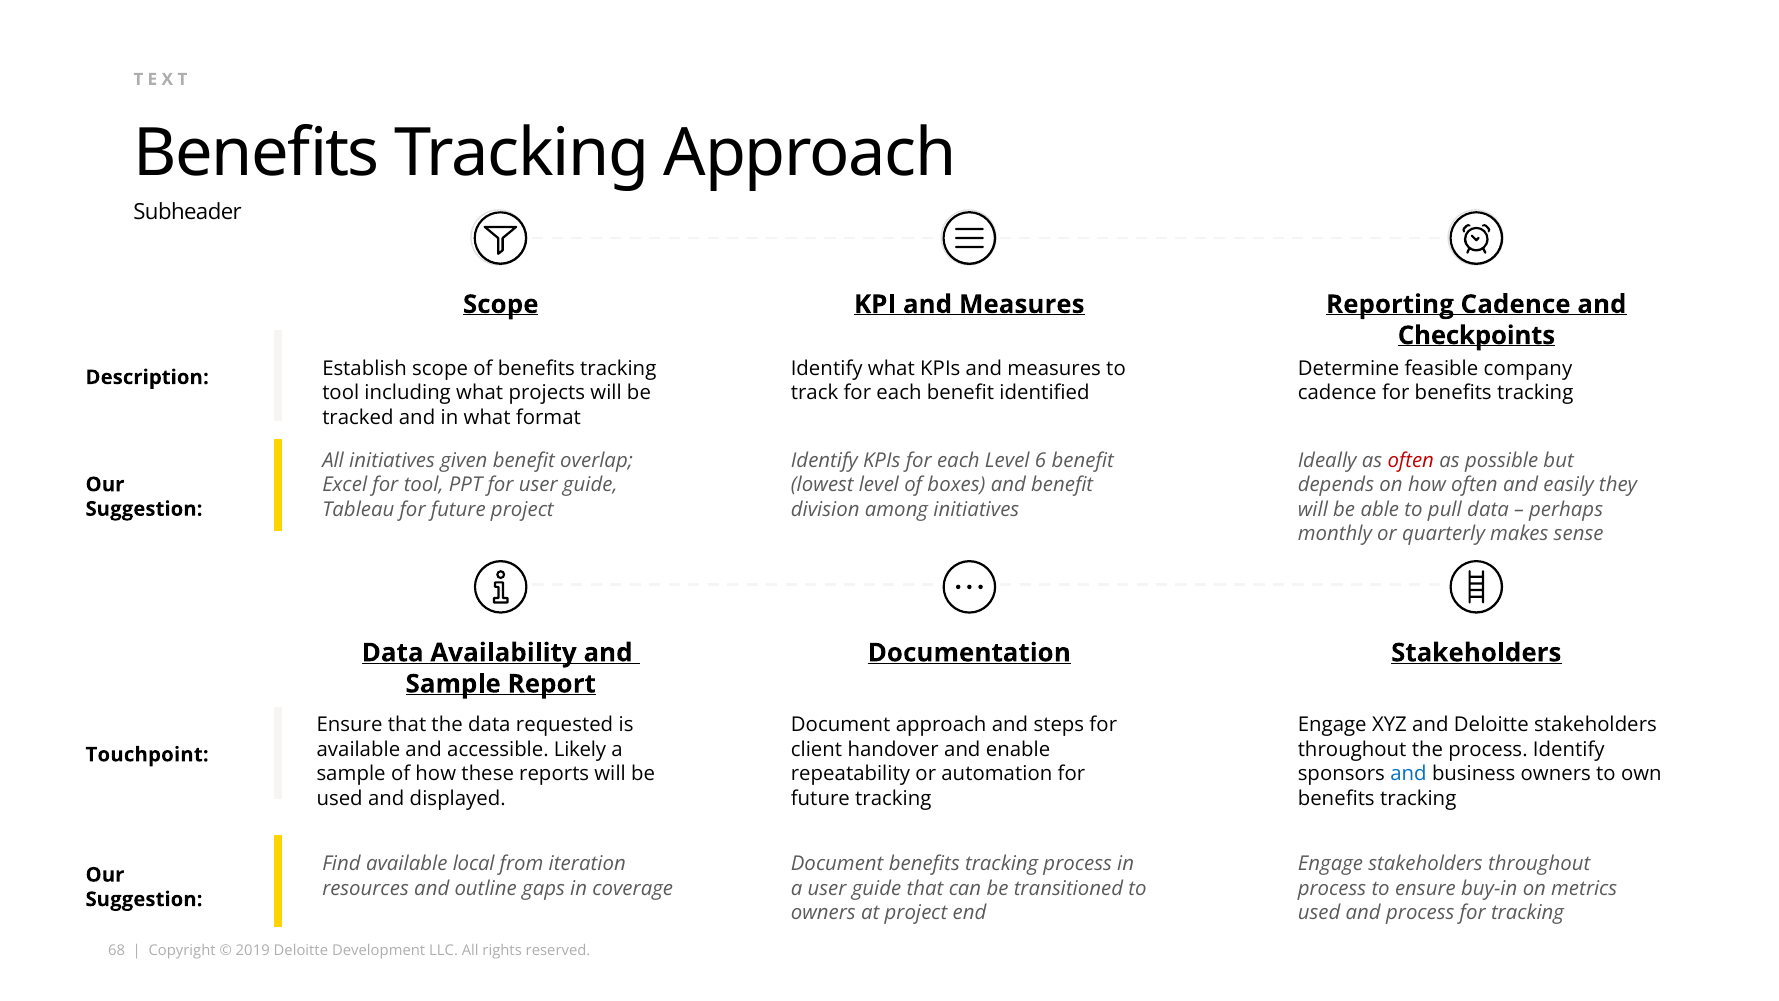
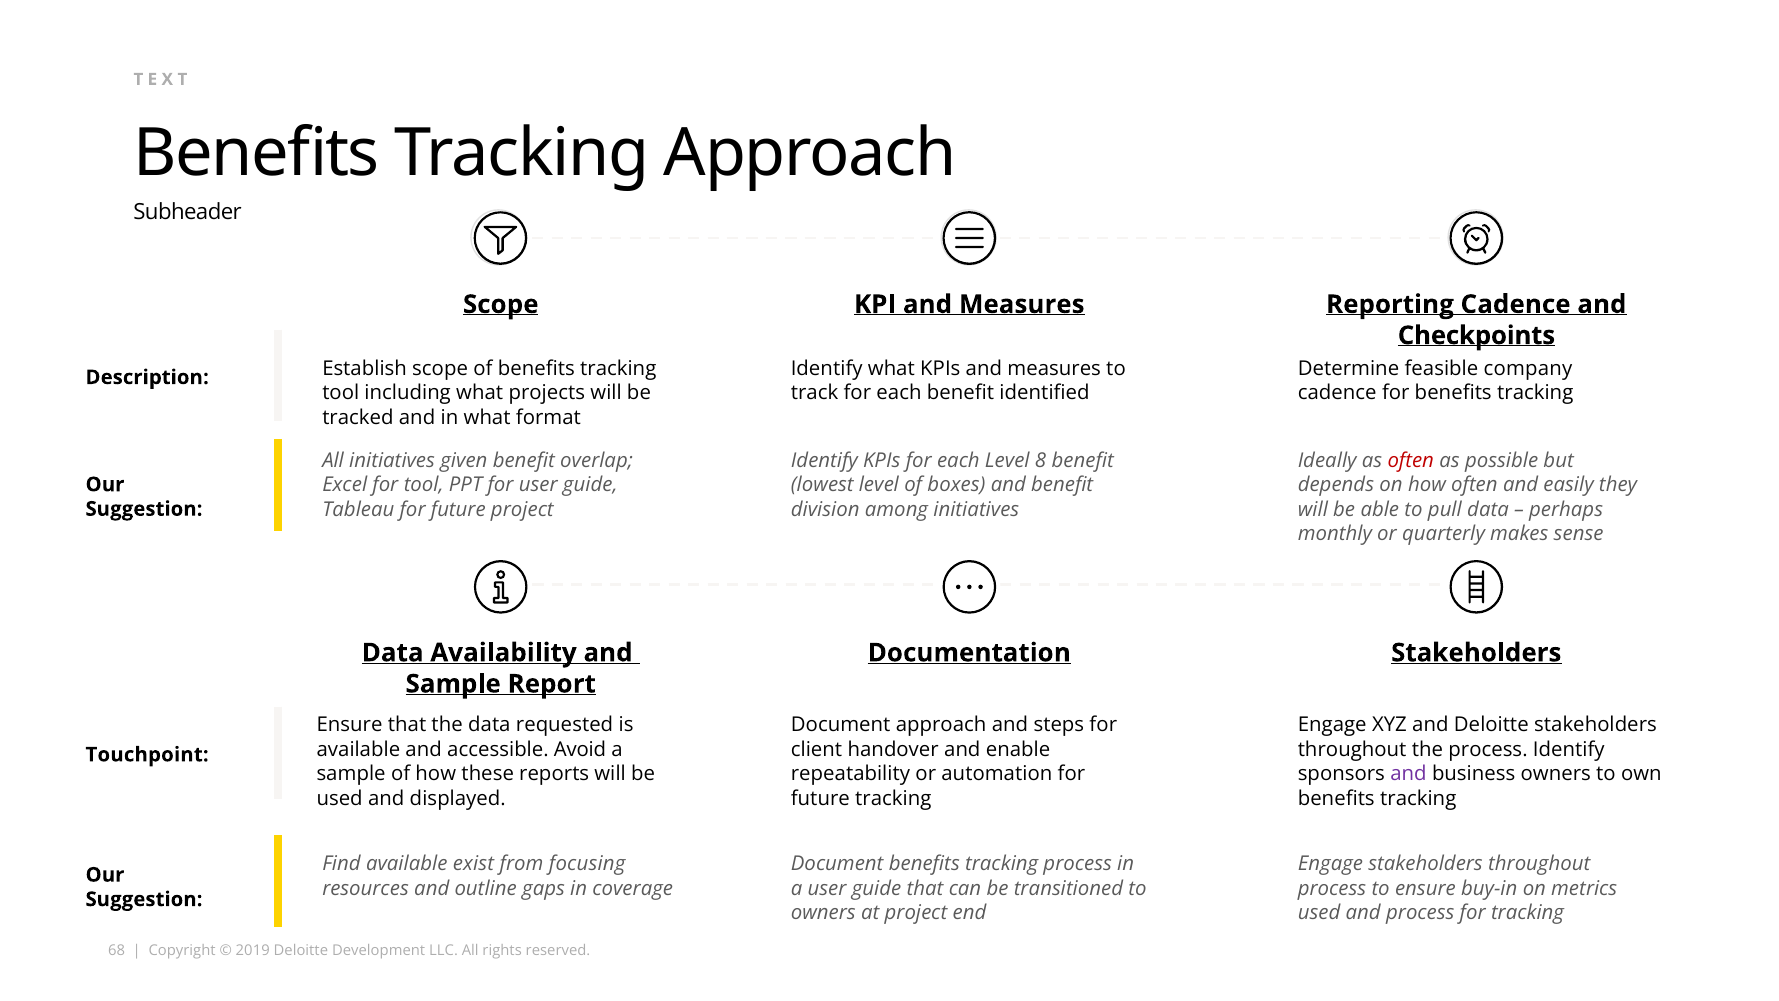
6: 6 -> 8
Likely: Likely -> Avoid
and at (1408, 774) colour: blue -> purple
local: local -> exist
iteration: iteration -> focusing
